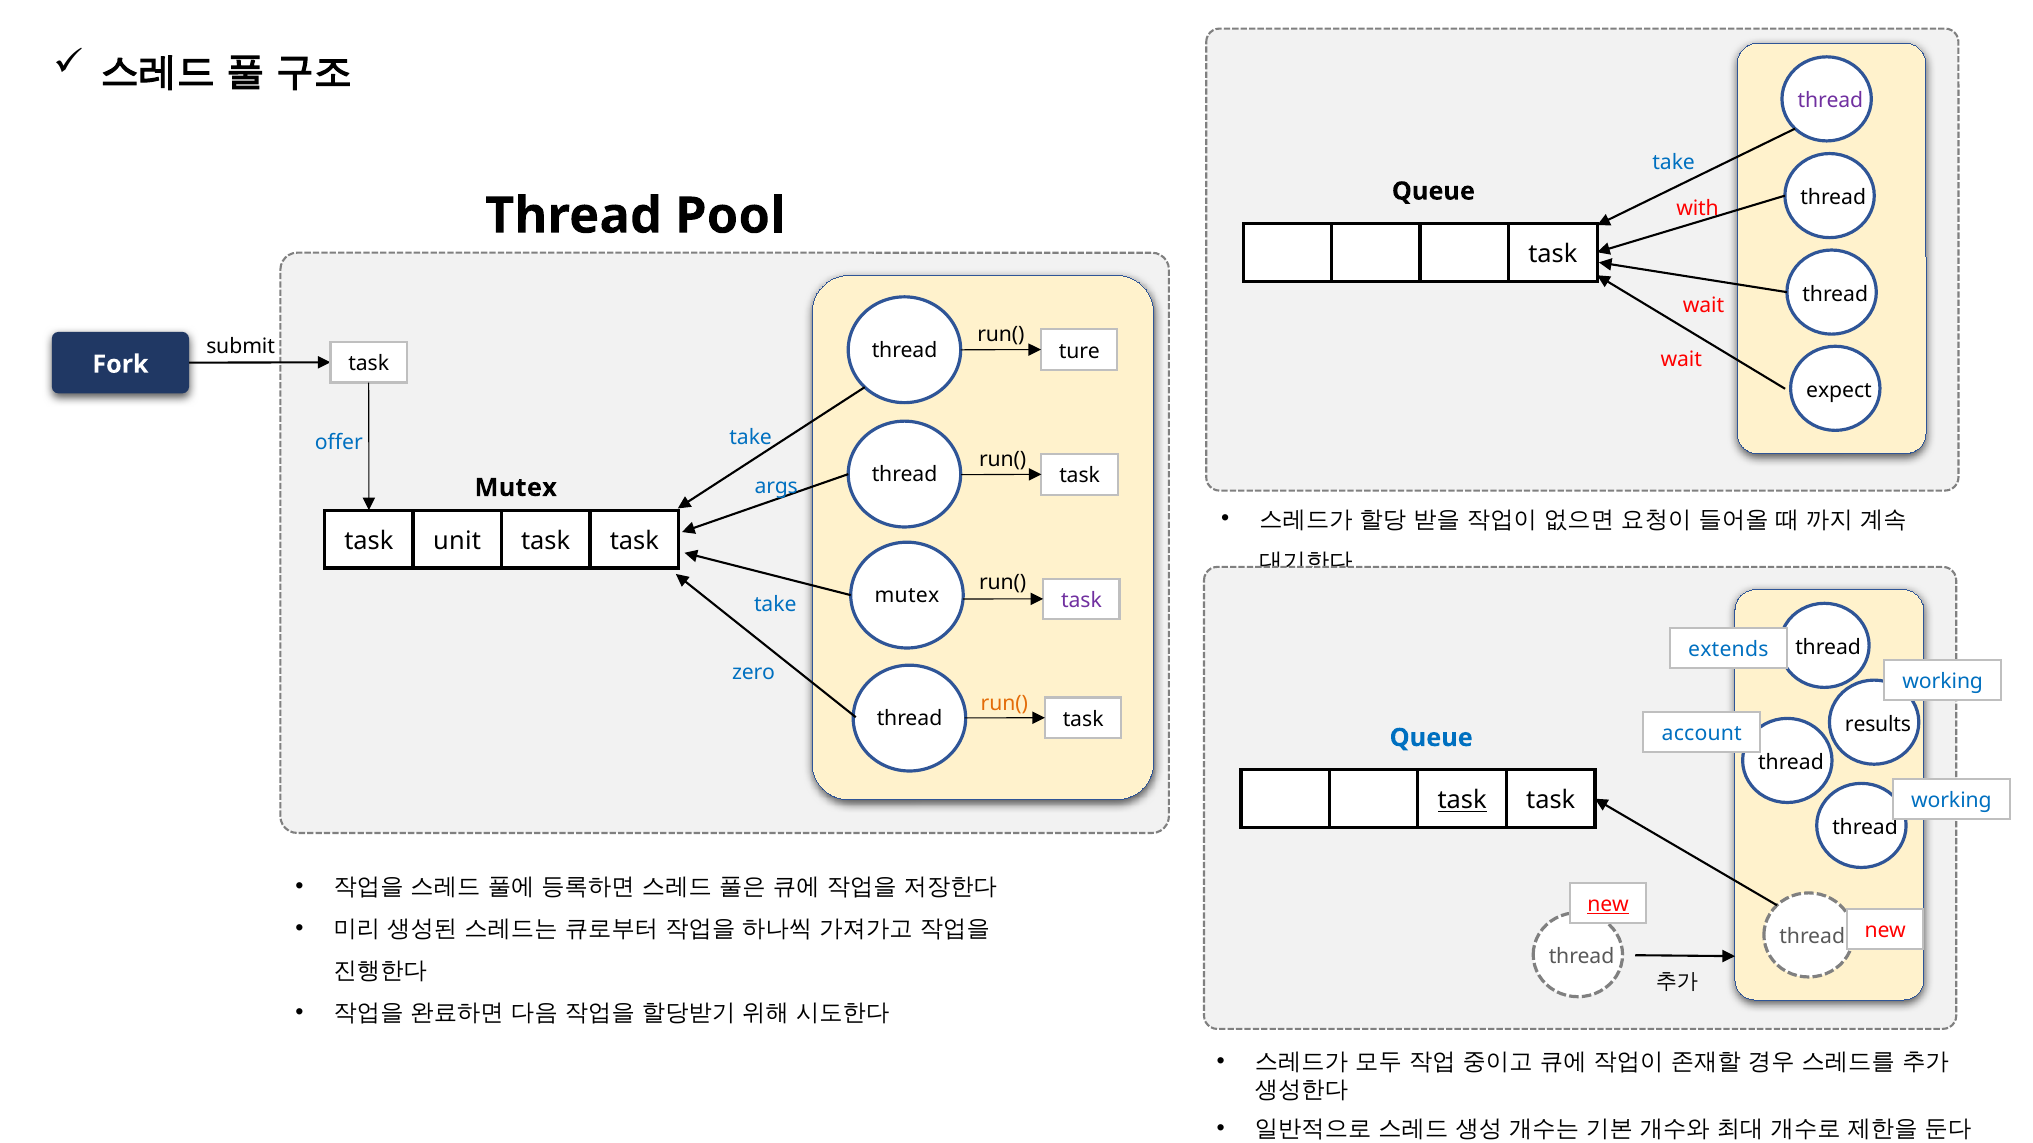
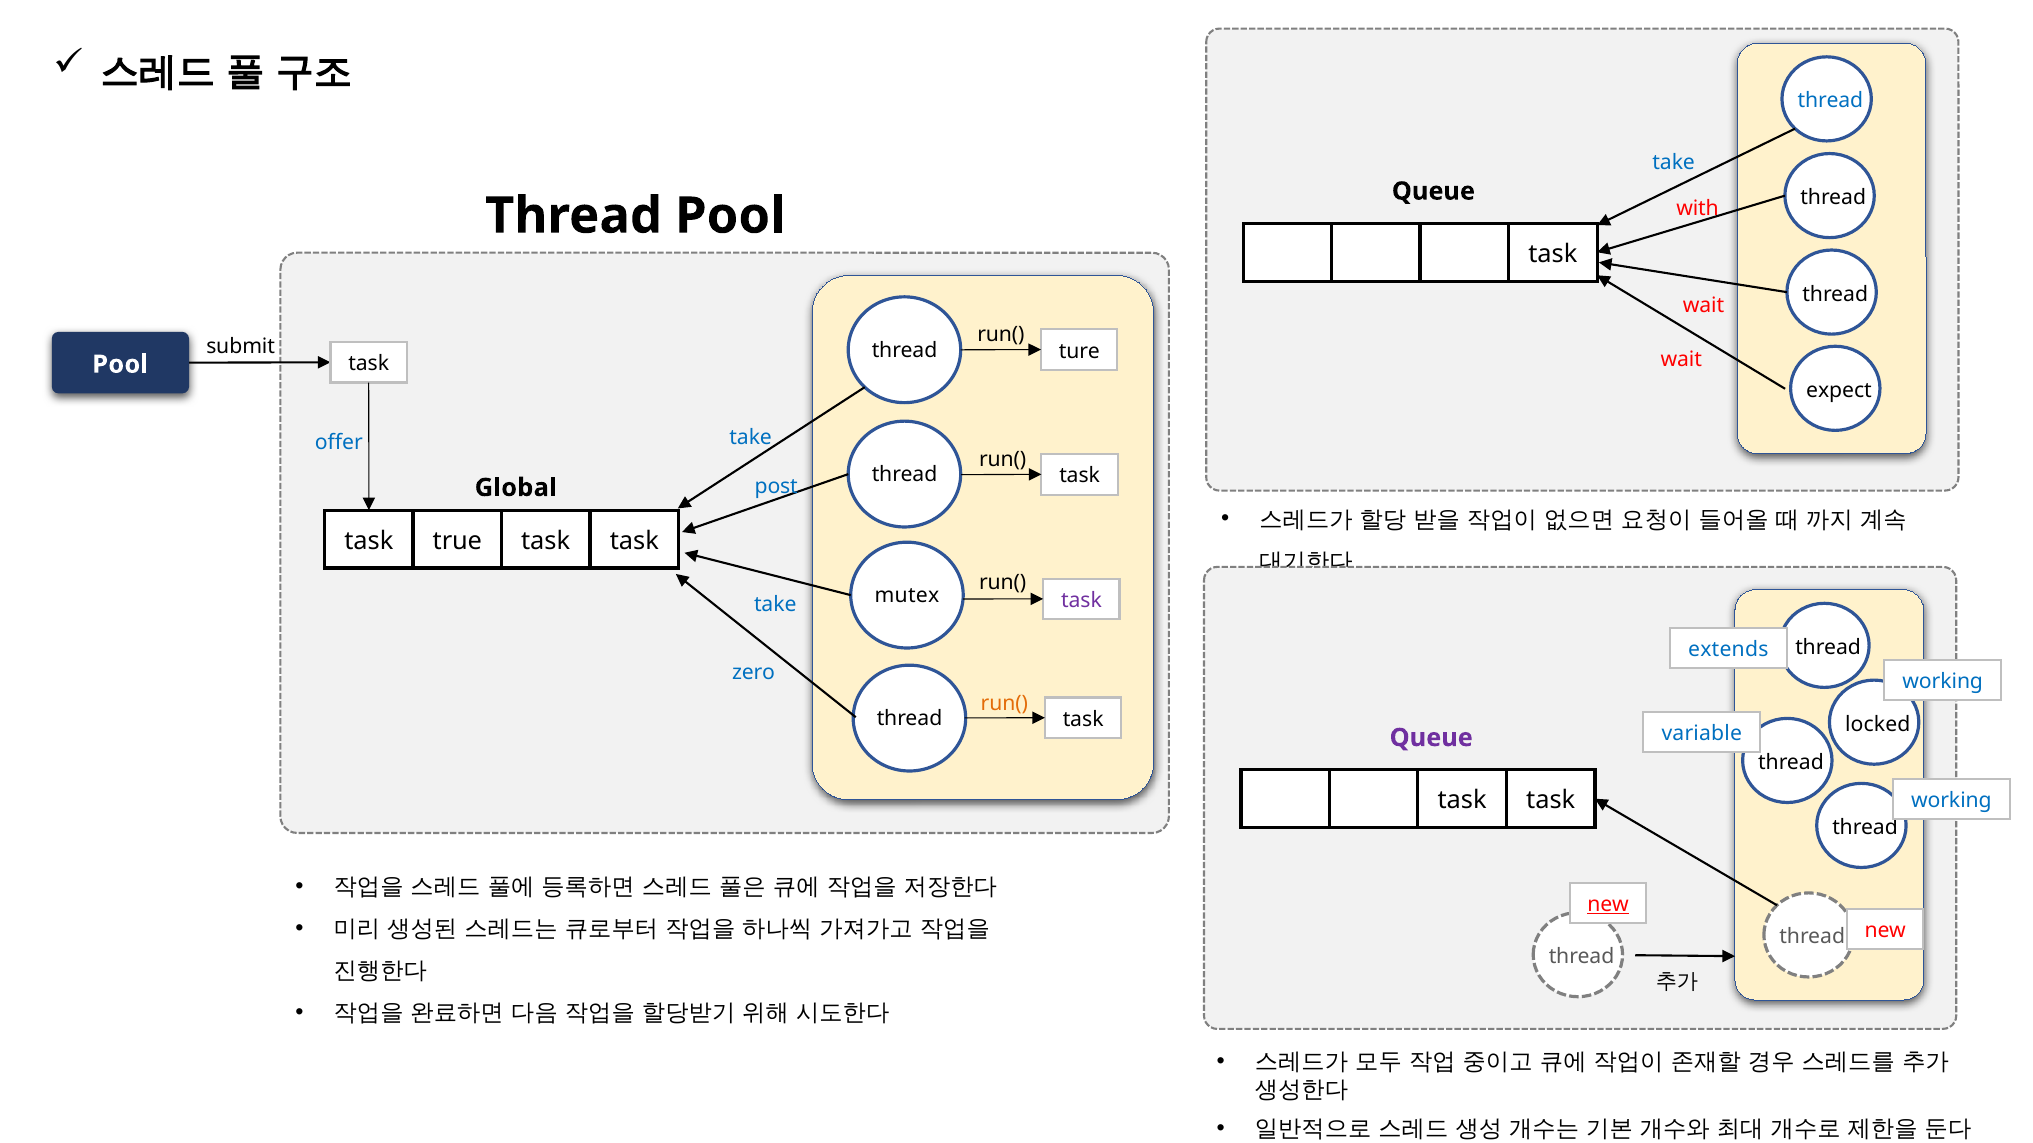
thread at (1830, 101) colour: purple -> blue
Fork at (120, 365): Fork -> Pool
args: args -> post
Mutex at (516, 488): Mutex -> Global
unit: unit -> true
results: results -> locked
account: account -> variable
Queue at (1431, 738) colour: blue -> purple
task at (1462, 801) underline: present -> none
